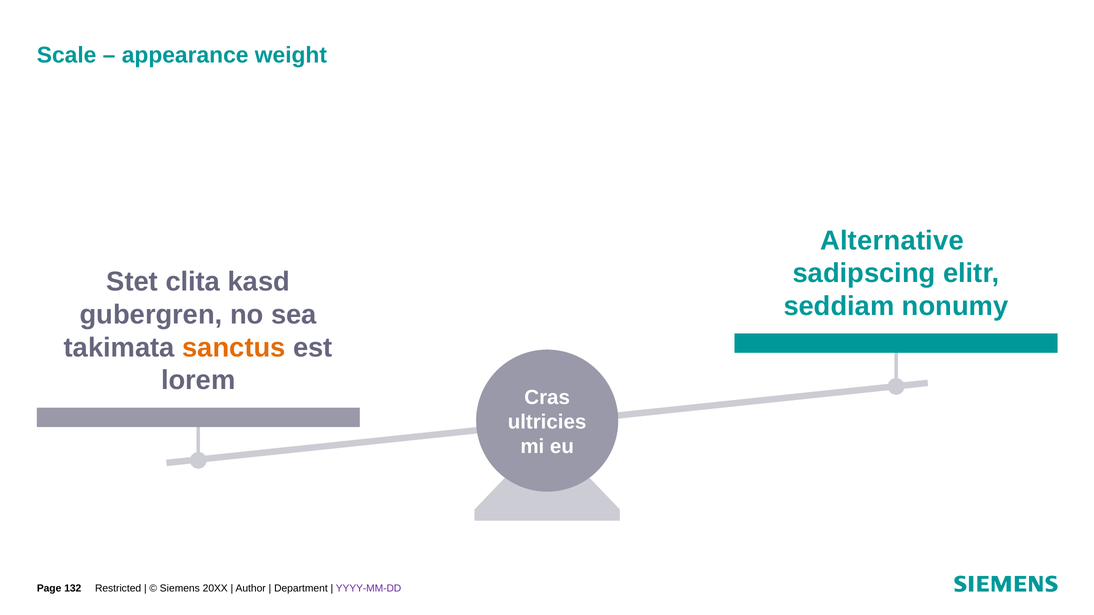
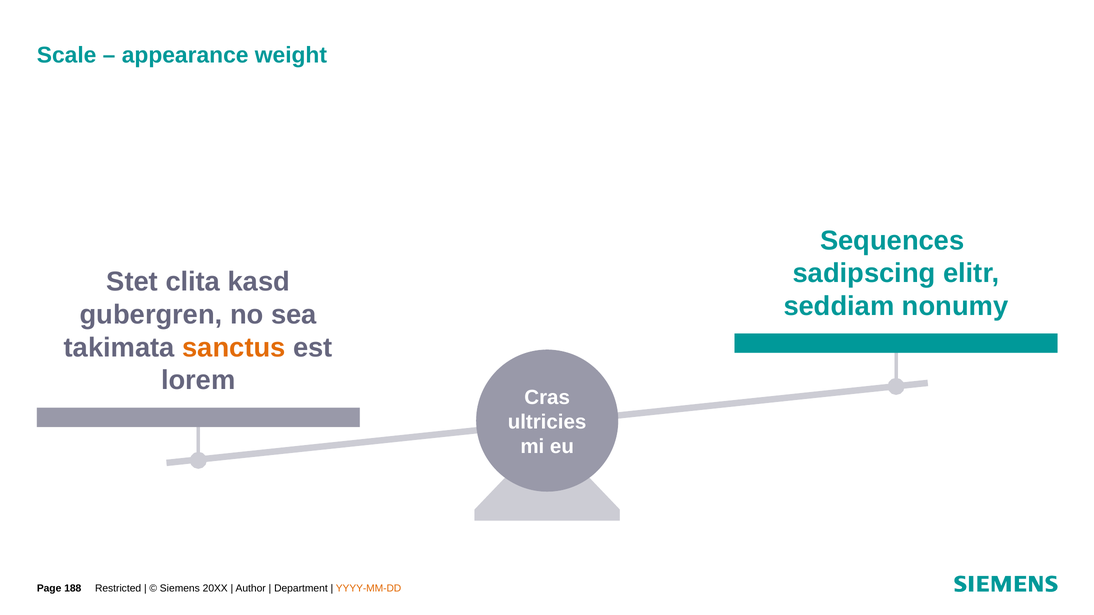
Alternative: Alternative -> Sequences
132: 132 -> 188
YYYY-MM-DD colour: purple -> orange
